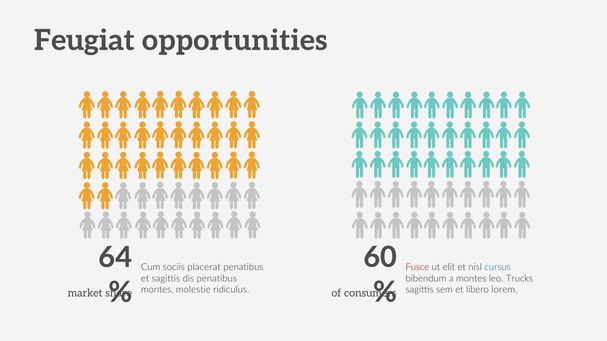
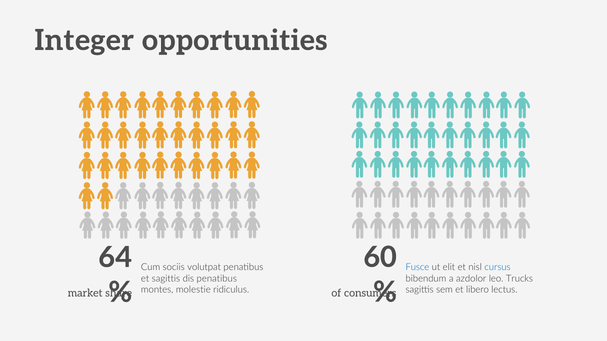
Feugiat: Feugiat -> Integer
placerat: placerat -> volutpat
Fusce colour: red -> blue
a montes: montes -> azdolor
lorem: lorem -> lectus
